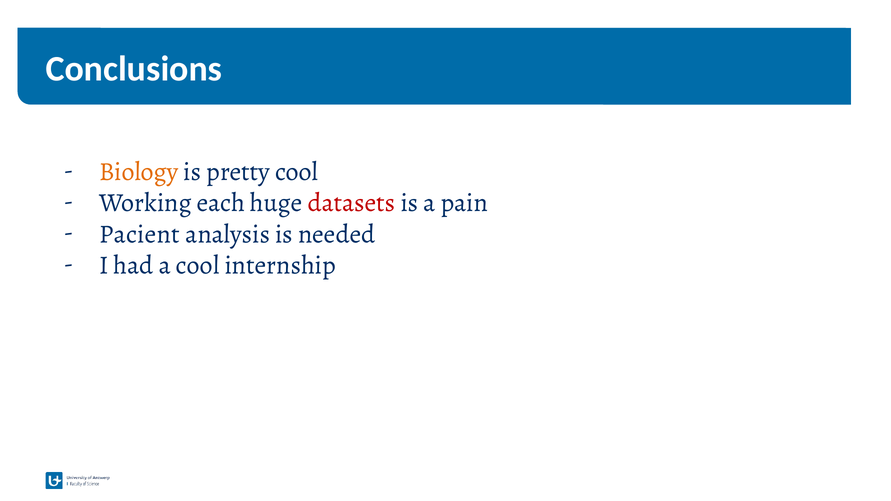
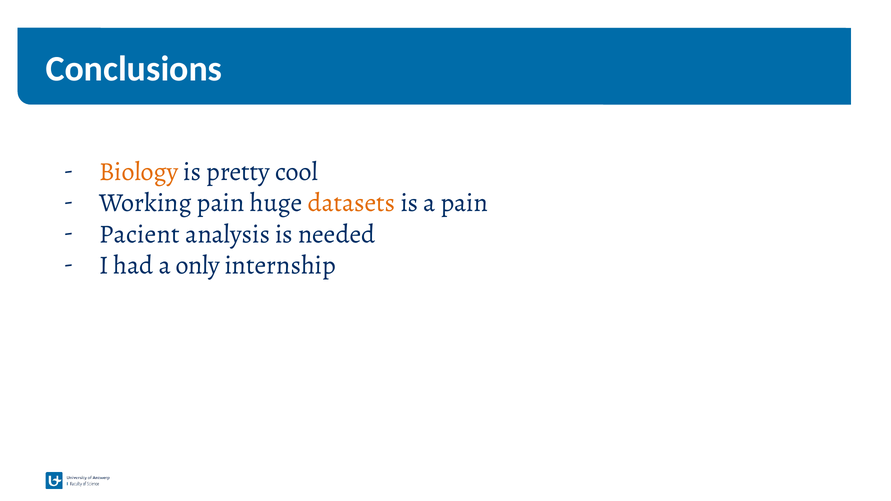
Working each: each -> pain
datasets colour: red -> orange
a cool: cool -> only
